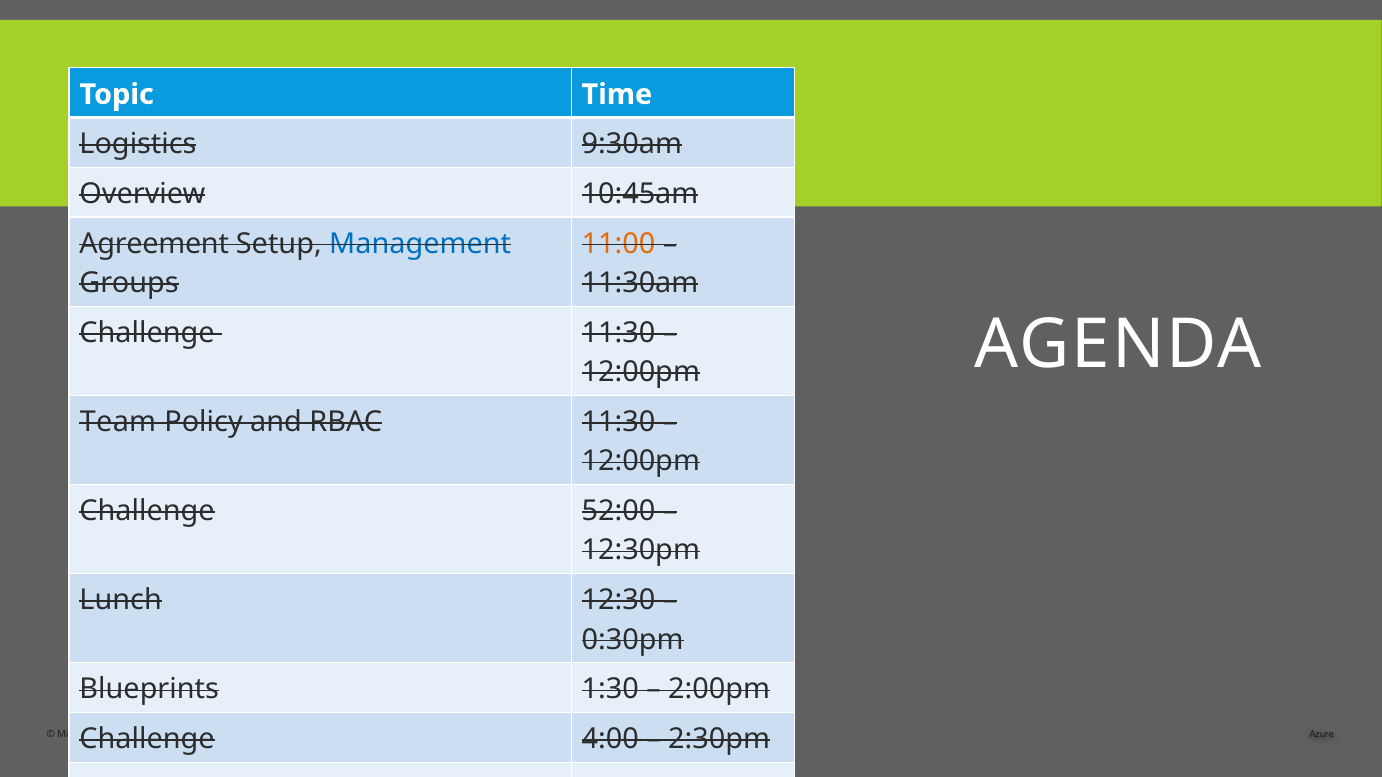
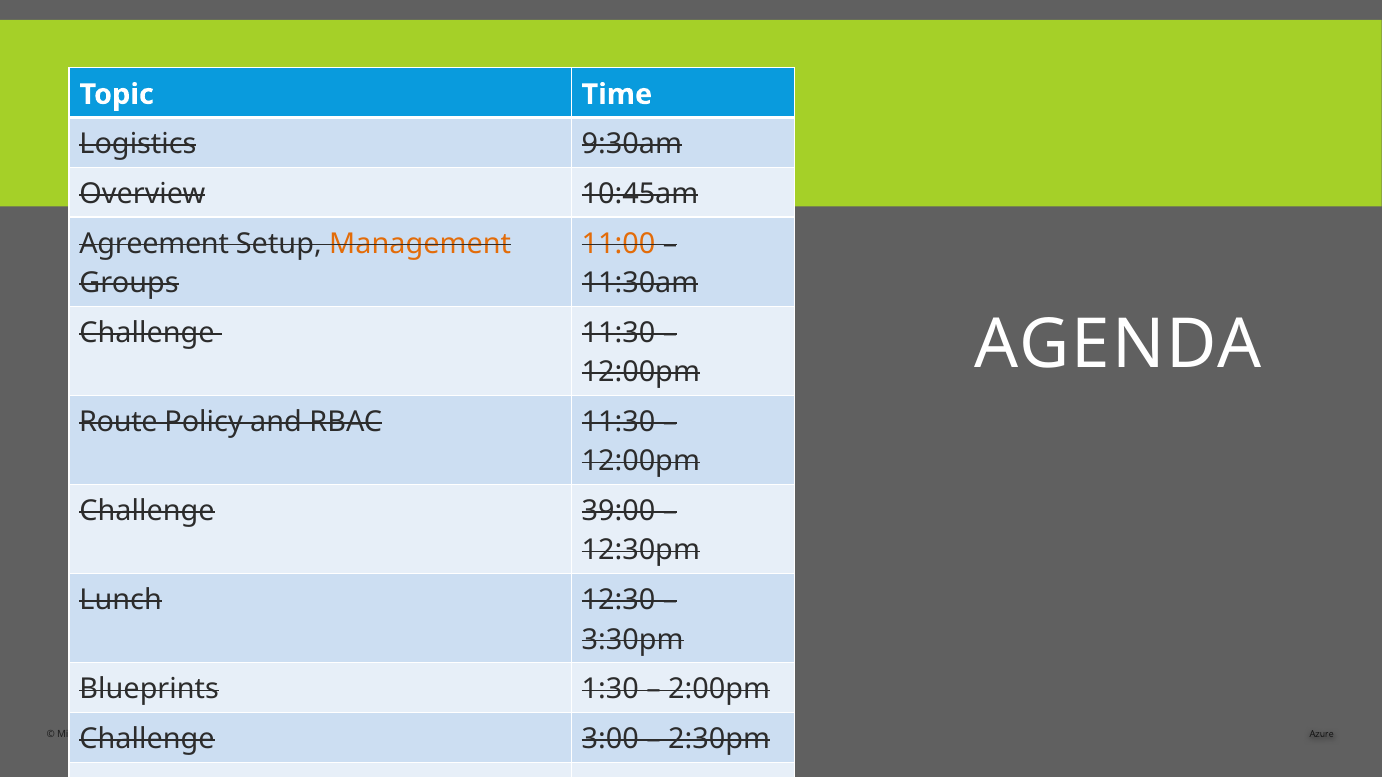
Management at (420, 244) colour: blue -> orange
Team: Team -> Route
52:00: 52:00 -> 39:00
0:30pm at (633, 640): 0:30pm -> 3:30pm
4:00 at (610, 739): 4:00 -> 3:00
